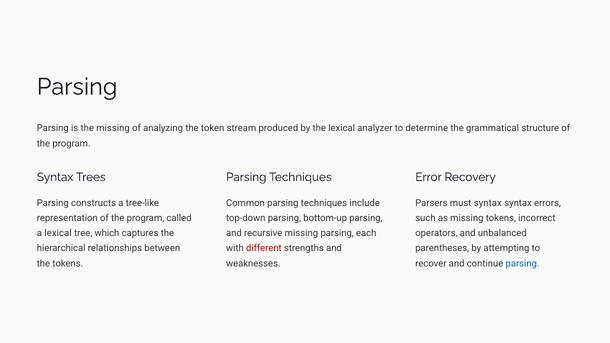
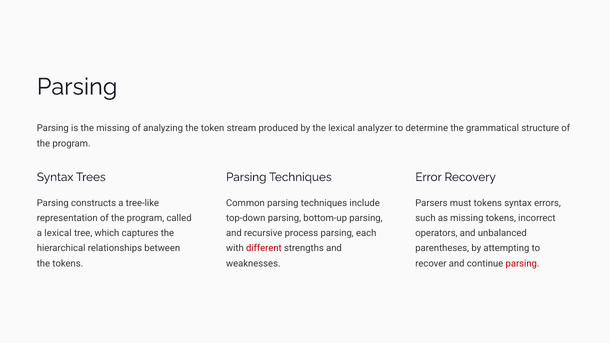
must syntax: syntax -> tokens
recursive missing: missing -> process
parsing at (523, 263) colour: blue -> red
